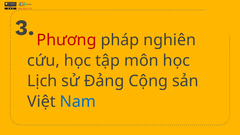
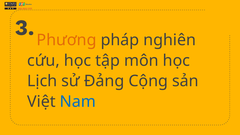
Phương colour: red -> orange
